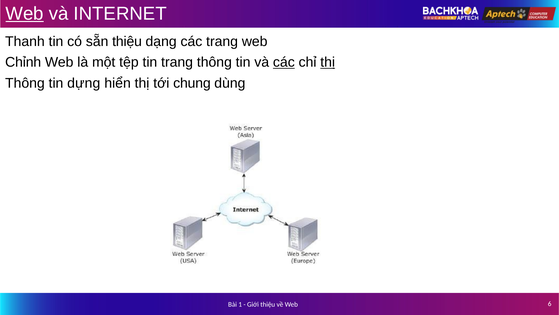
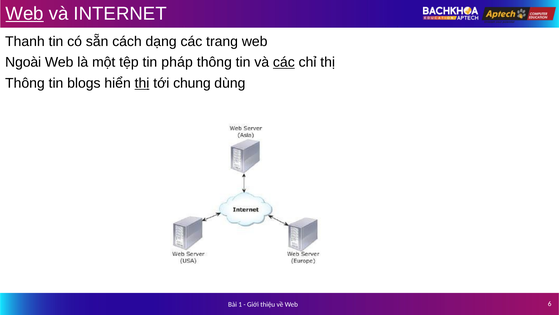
sẵn thiệu: thiệu -> cách
Chỉnh: Chỉnh -> Ngoài
tin trang: trang -> pháp
thị at (328, 62) underline: present -> none
dựng: dựng -> blogs
thị at (142, 83) underline: none -> present
